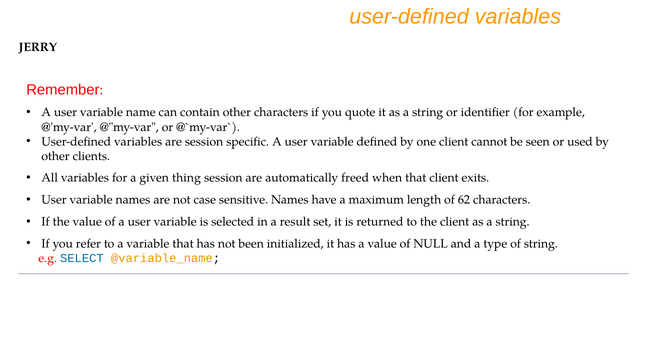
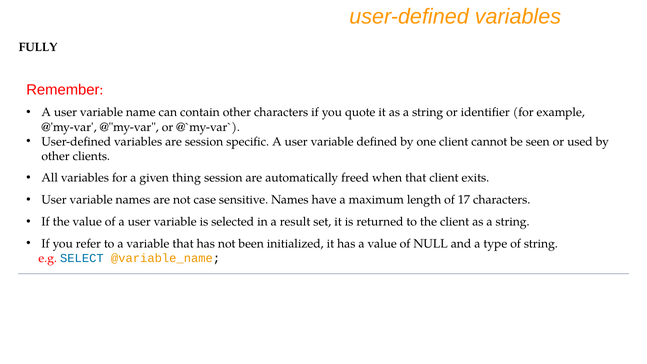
JERRY: JERRY -> FULLY
62: 62 -> 17
